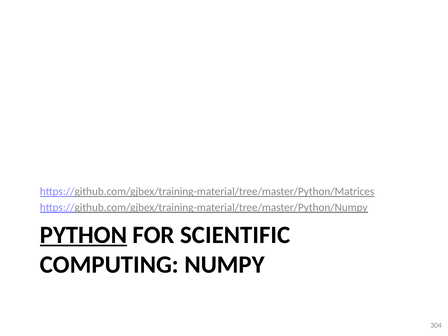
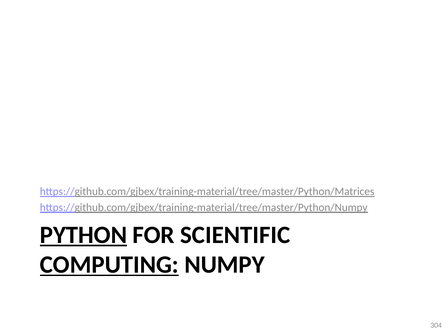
COMPUTING underline: none -> present
